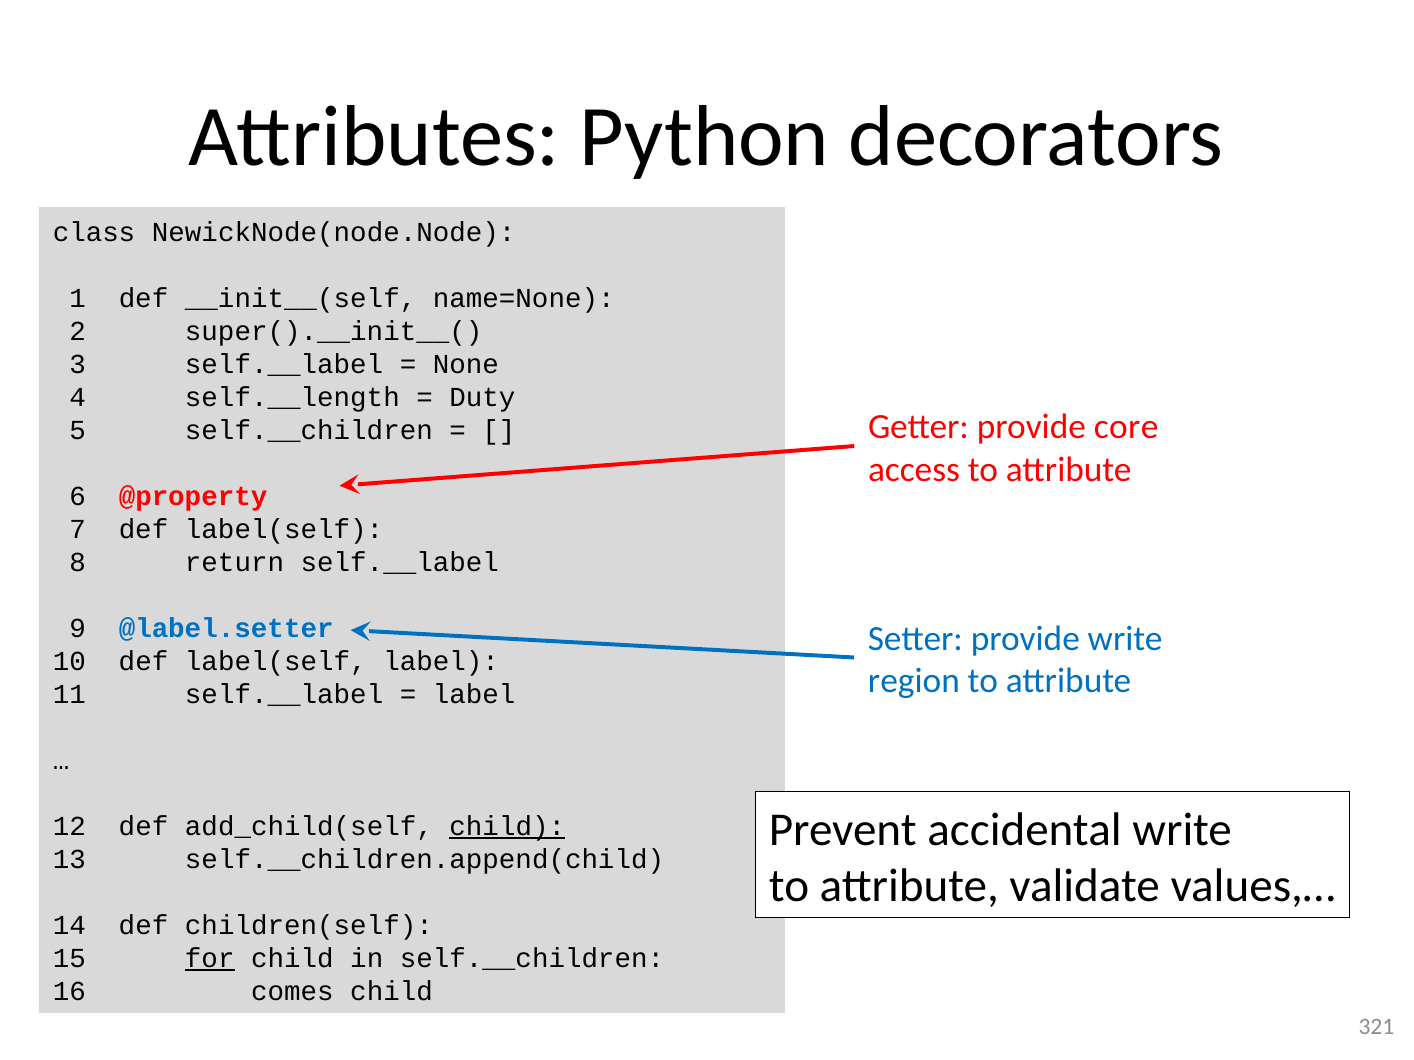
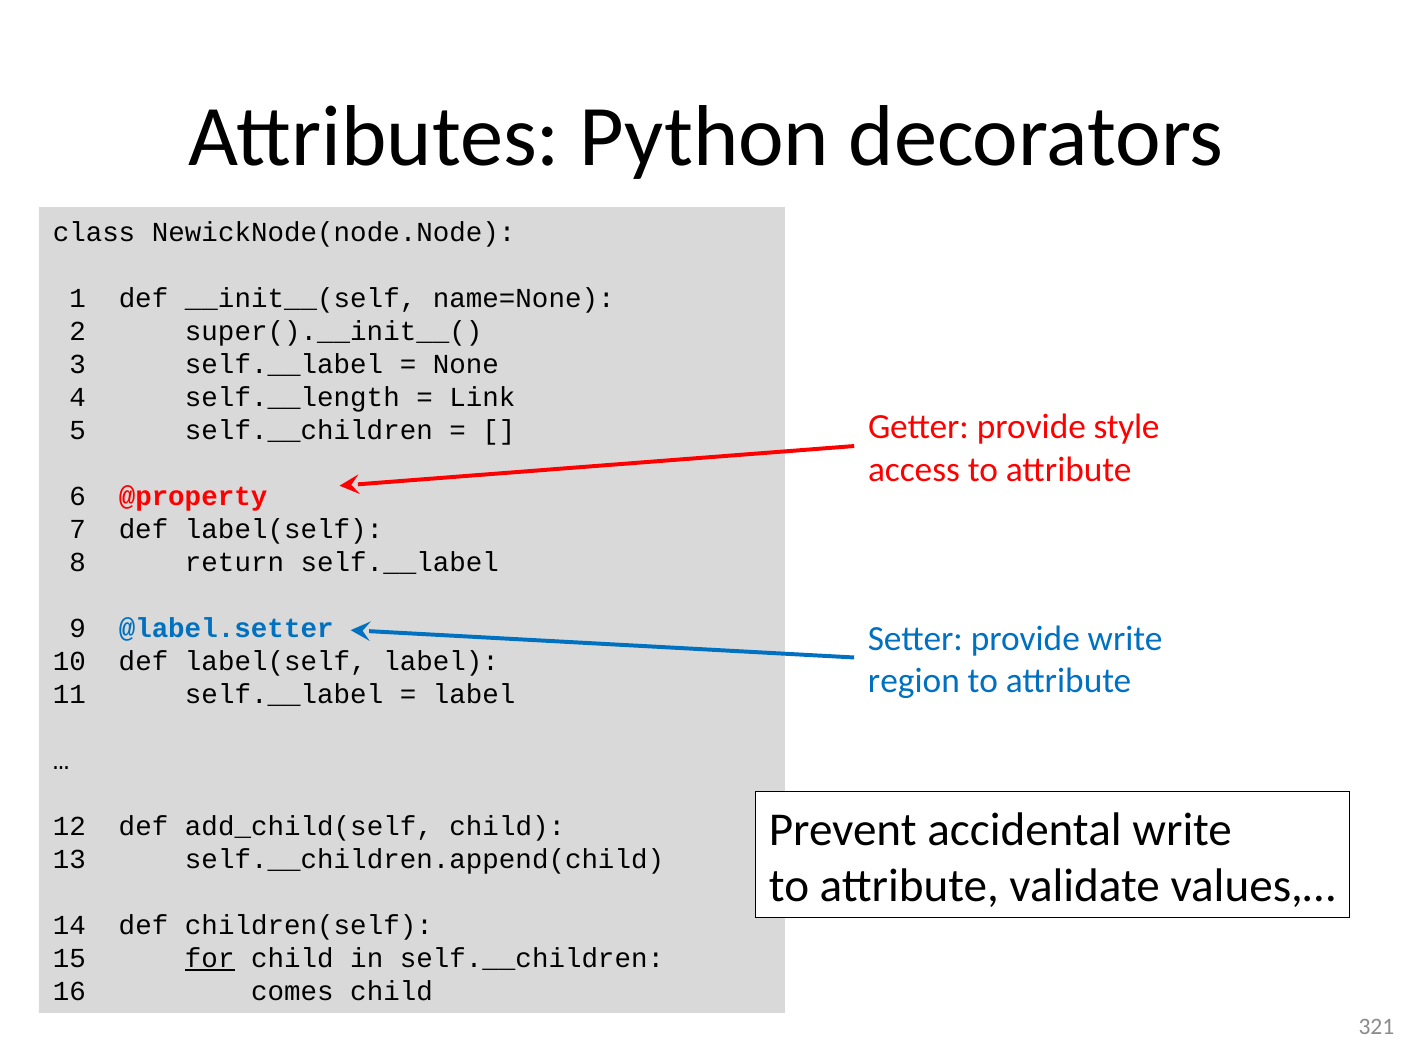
Duty: Duty -> Link
core: core -> style
child at (507, 827) underline: present -> none
